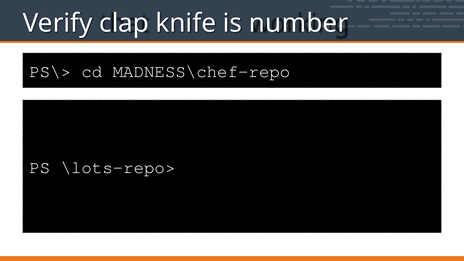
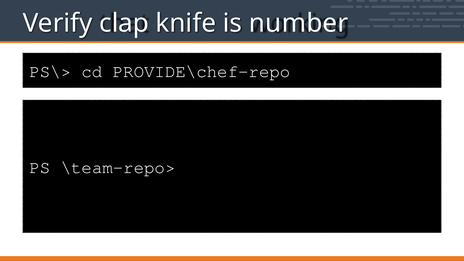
MADNESS\chef-repo: MADNESS\chef-repo -> PROVIDE\chef-repo
\lots-repo>: \lots-repo> -> \team-repo>
